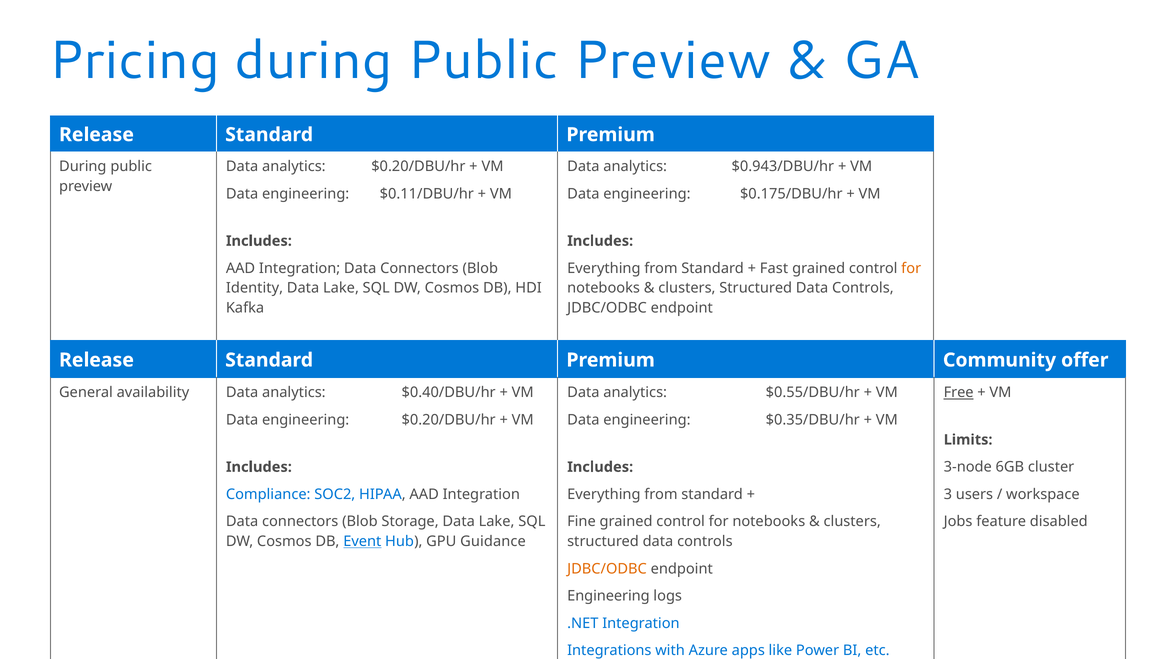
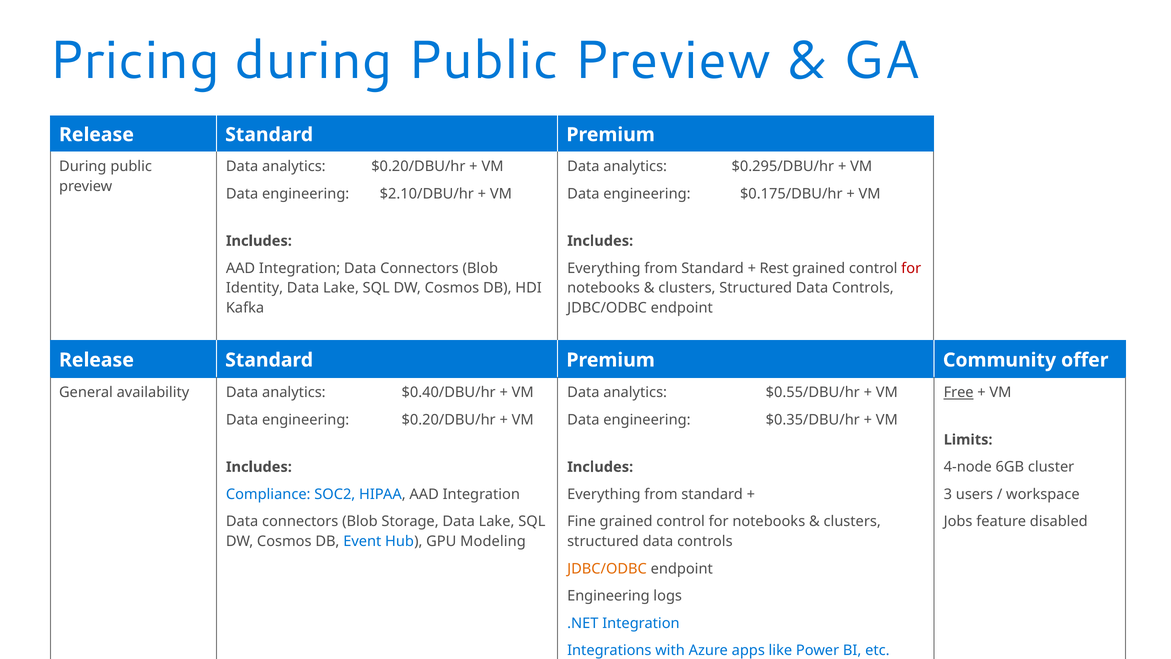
$0.943/DBU/hr: $0.943/DBU/hr -> $0.295/DBU/hr
$0.11/DBU/hr: $0.11/DBU/hr -> $2.10/DBU/hr
Fast: Fast -> Rest
for at (911, 268) colour: orange -> red
3-node: 3-node -> 4-node
Event underline: present -> none
Guidance: Guidance -> Modeling
